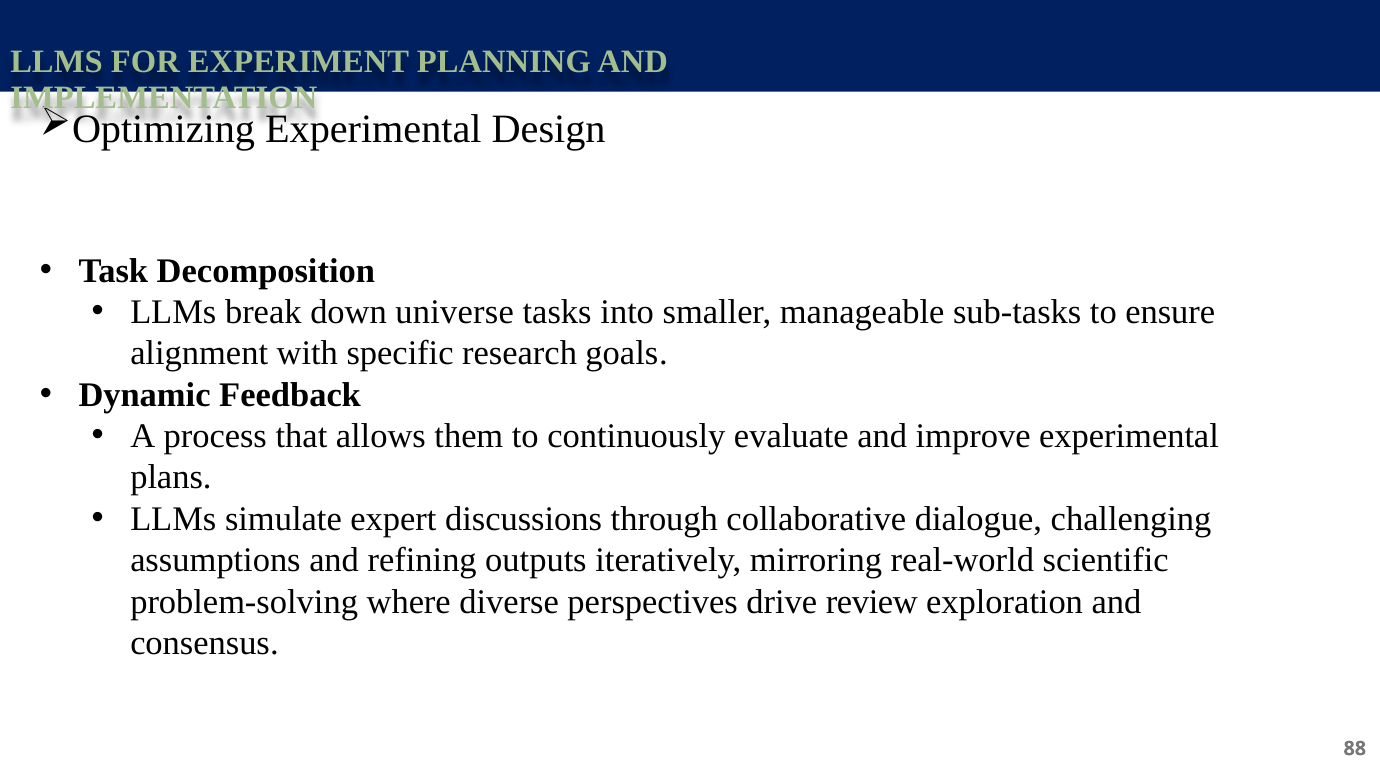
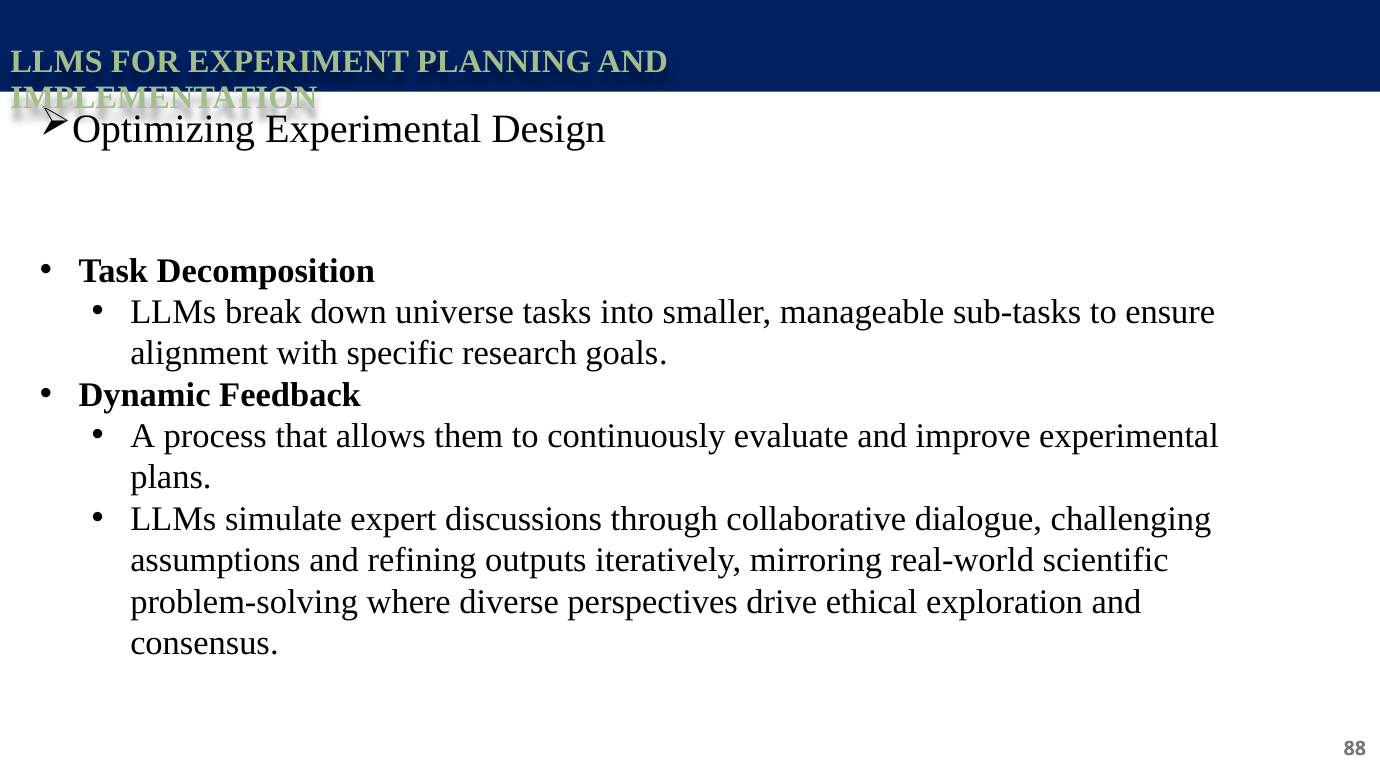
review: review -> ethical
